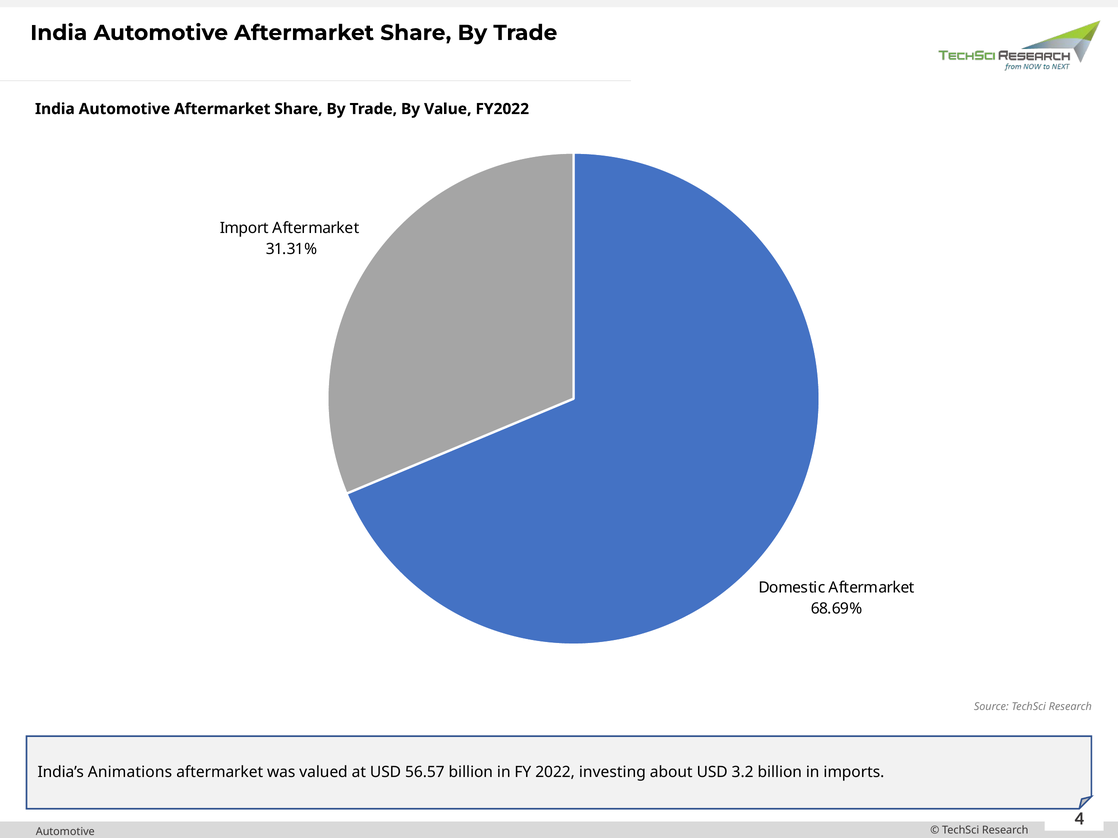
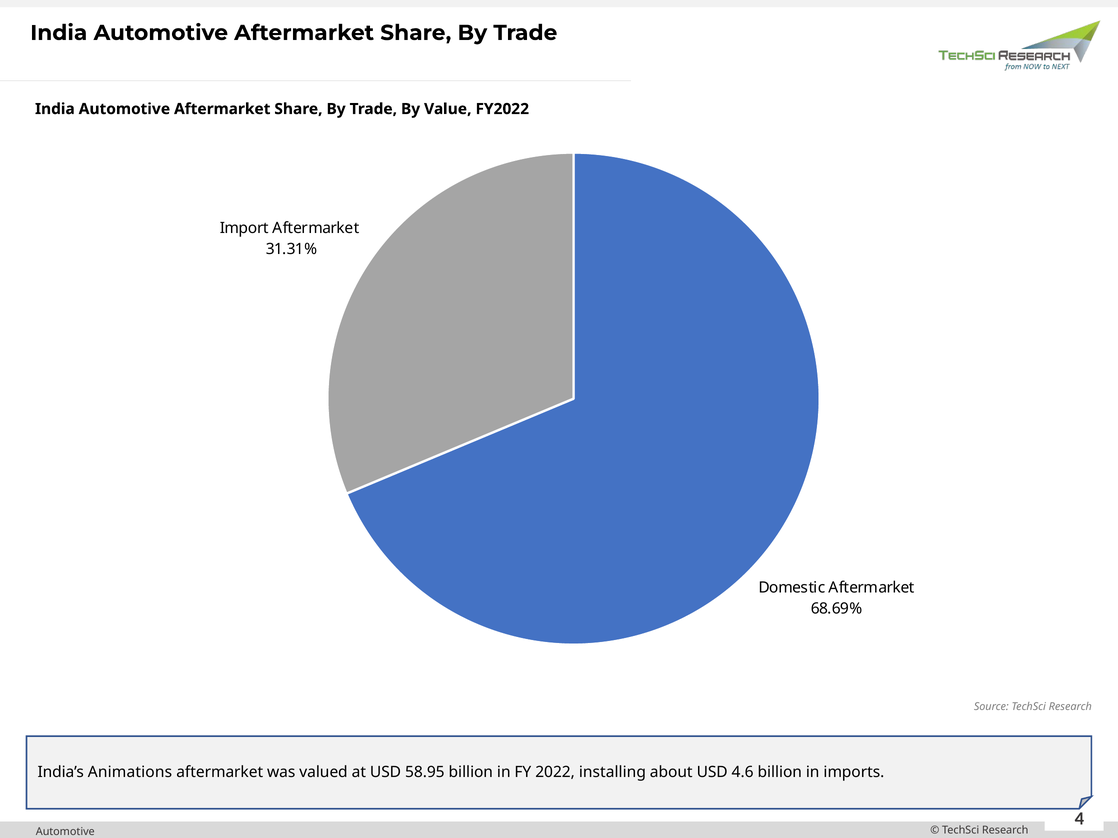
56.57: 56.57 -> 58.95
investing: investing -> installing
3.2: 3.2 -> 4.6
